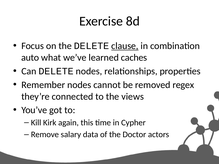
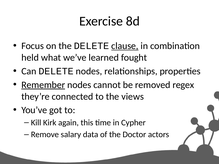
auto: auto -> held
caches: caches -> fought
Remember underline: none -> present
